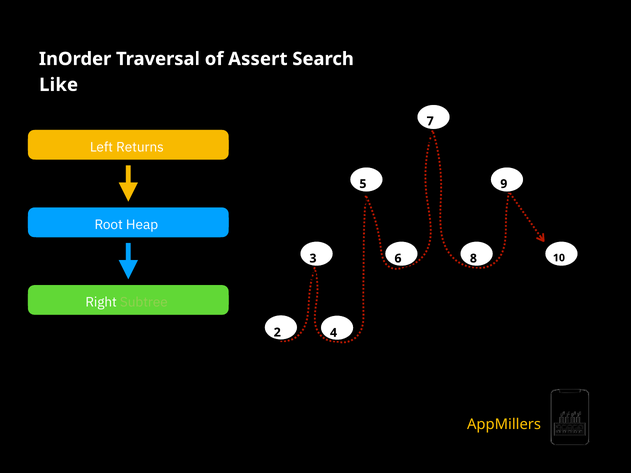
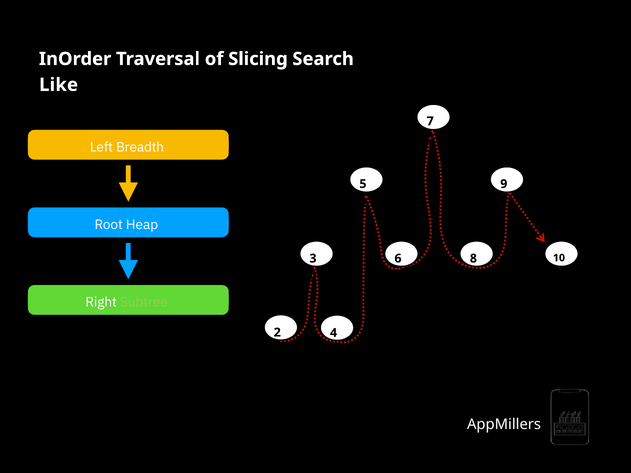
Assert: Assert -> Slicing
Returns: Returns -> Breadth
AppMillers colour: yellow -> white
